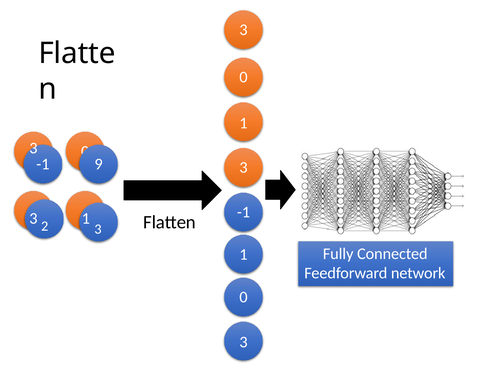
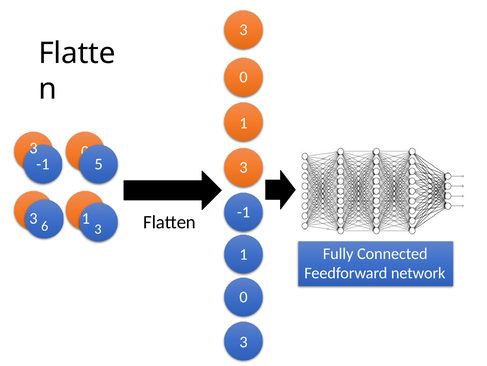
9: 9 -> 5
2: 2 -> 6
